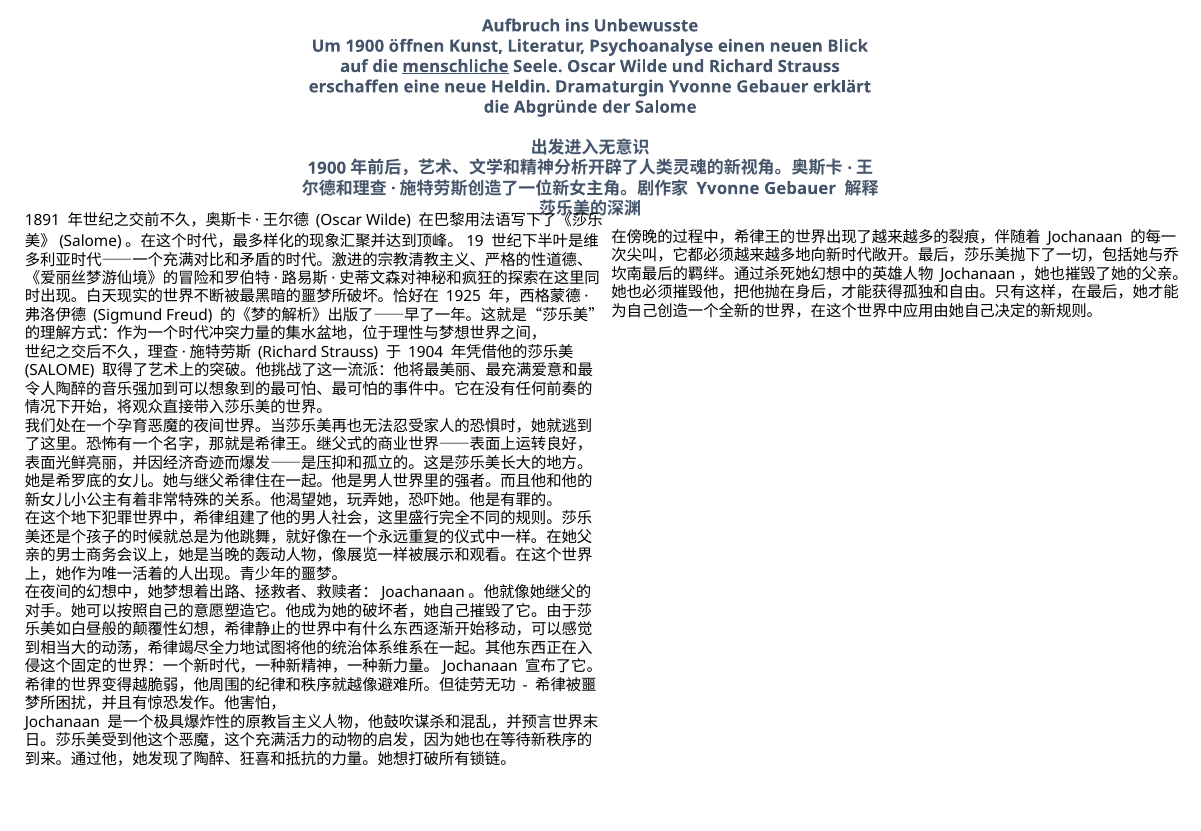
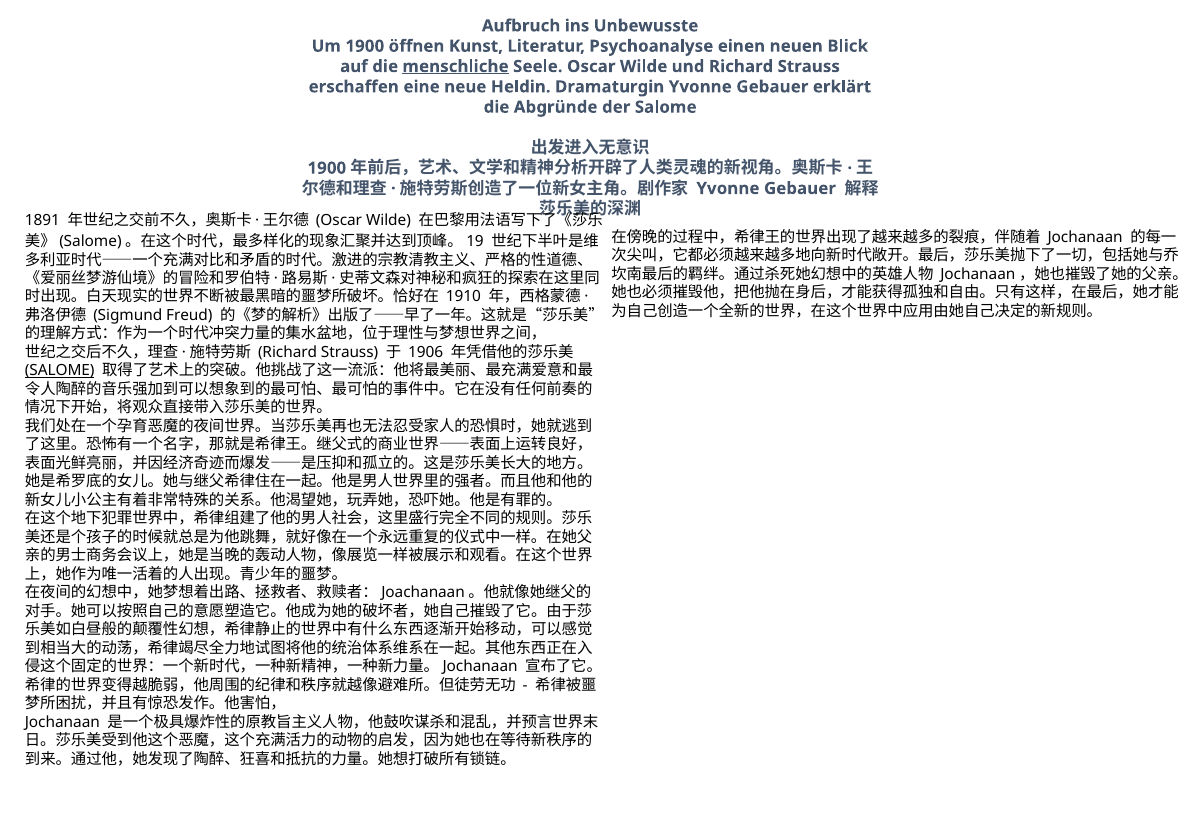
1925: 1925 -> 1910
1904: 1904 -> 1906
SALOME at (60, 371) underline: none -> present
